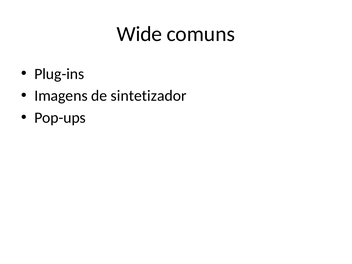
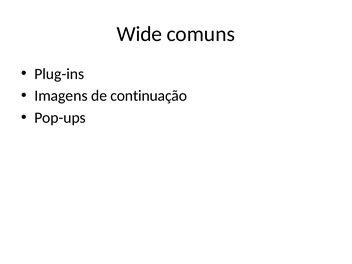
sintetizador: sintetizador -> continuação
